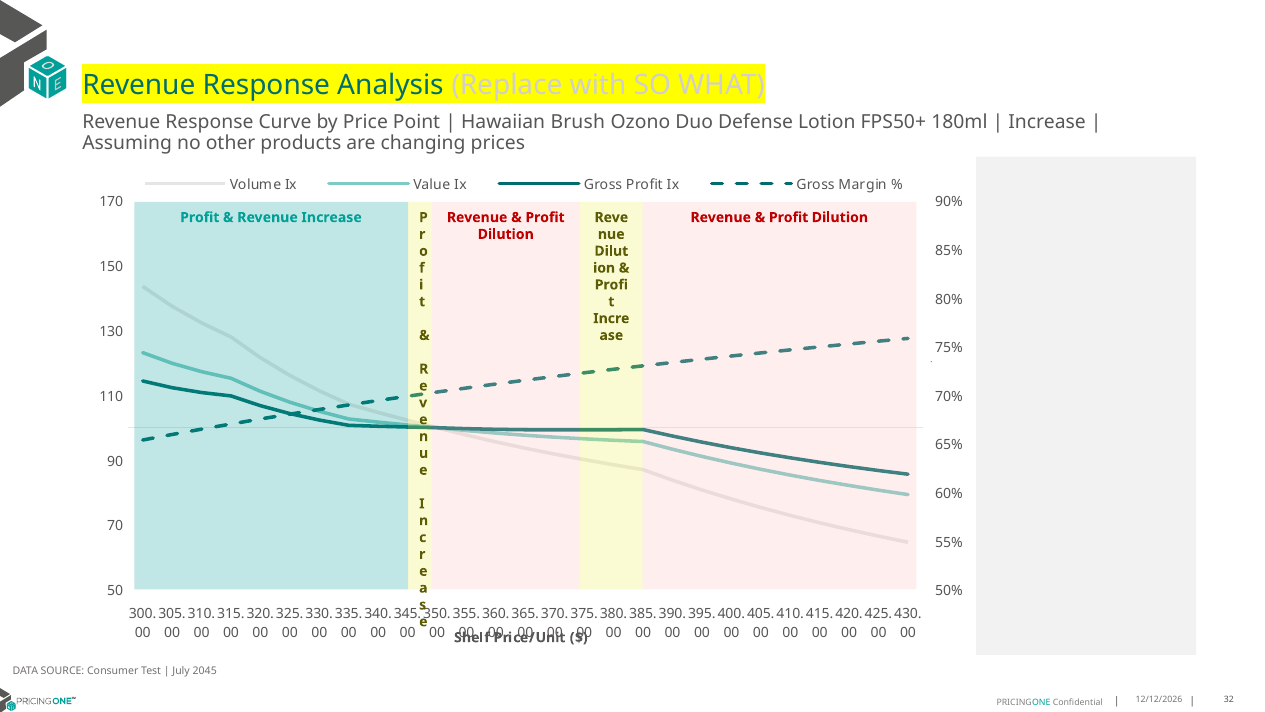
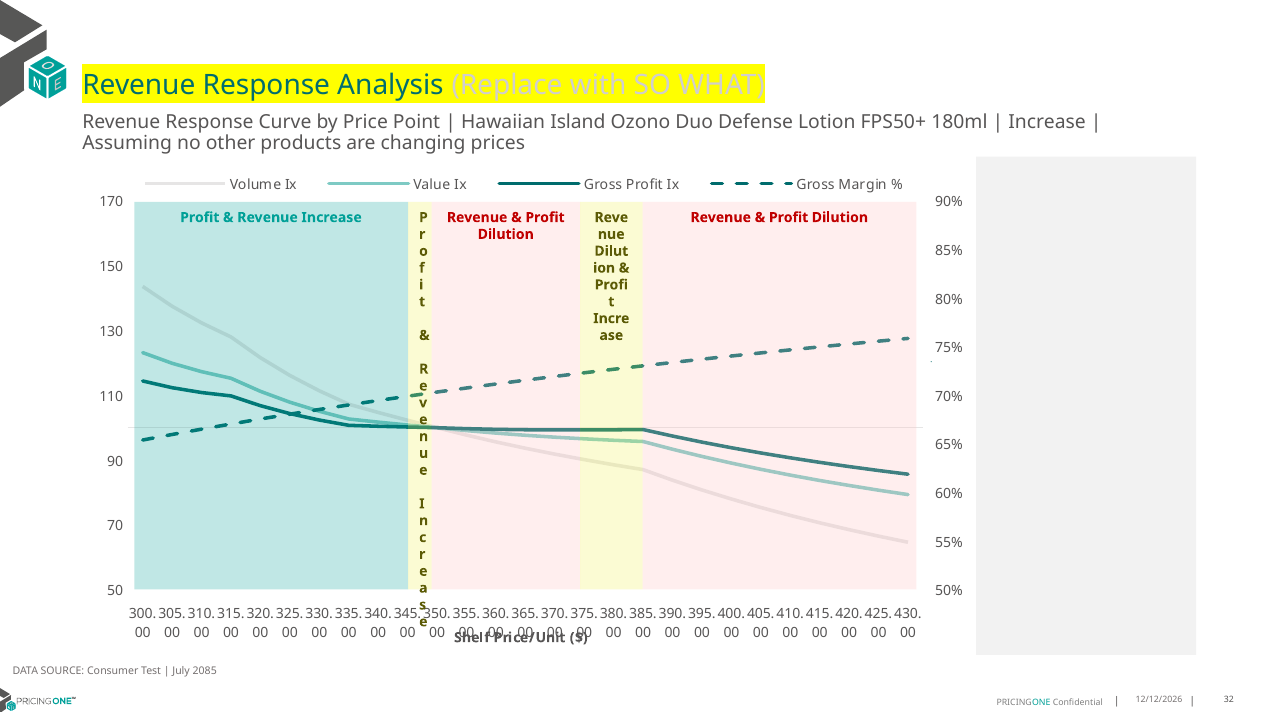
Brush: Brush -> Island
2045: 2045 -> 2085
